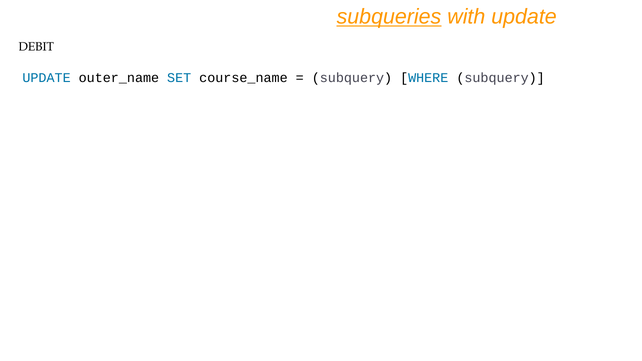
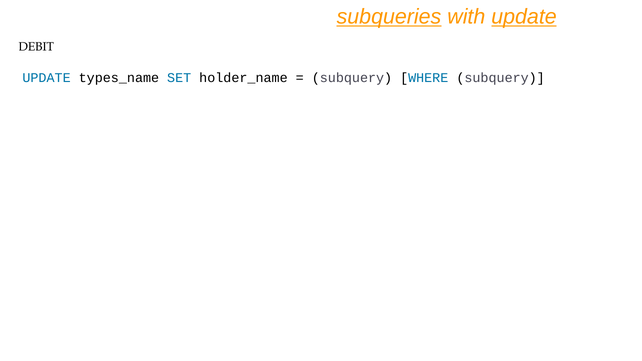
update at (524, 17) underline: none -> present
outer_name: outer_name -> types_name
course_name: course_name -> holder_name
